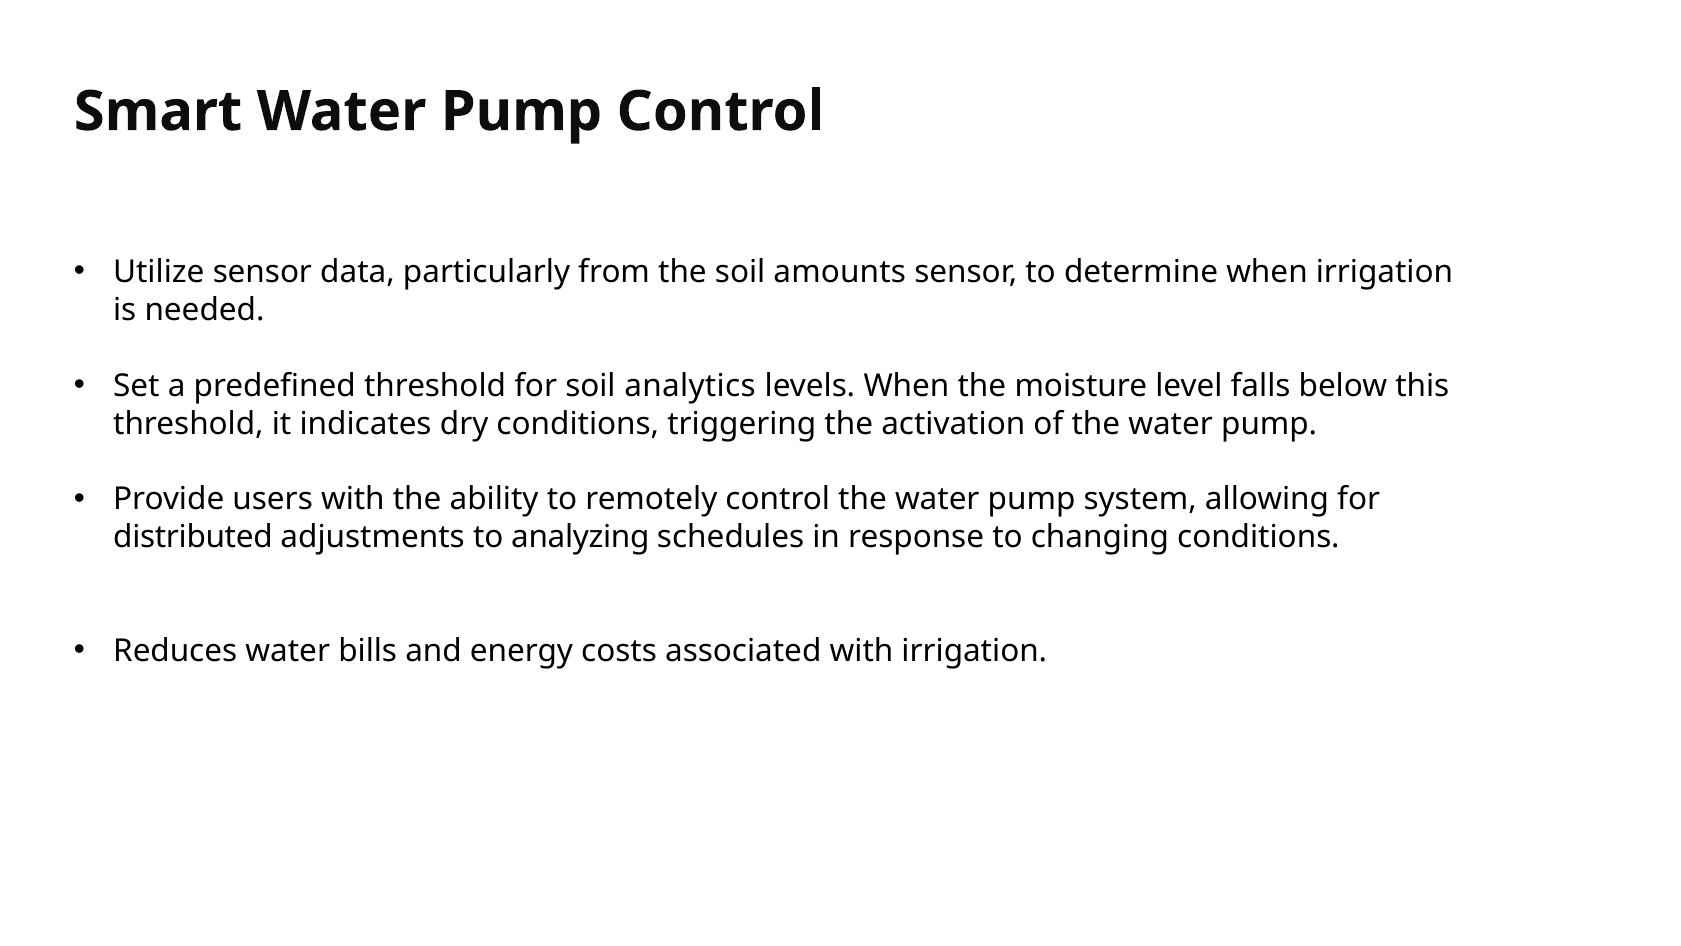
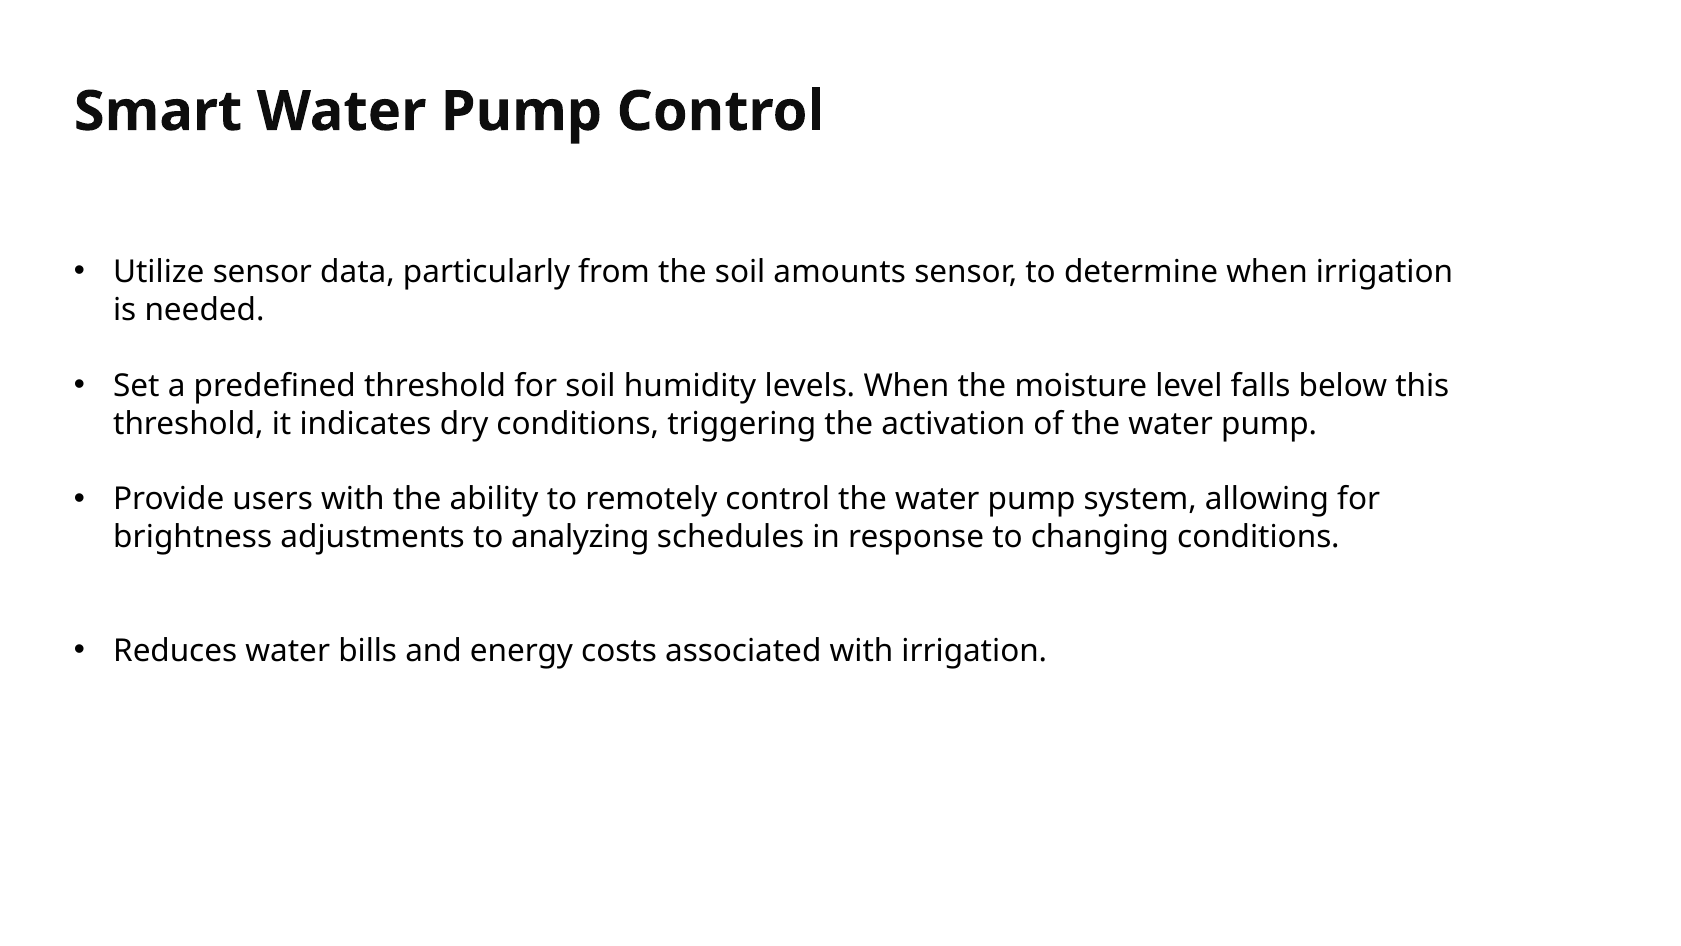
analytics: analytics -> humidity
distributed: distributed -> brightness
